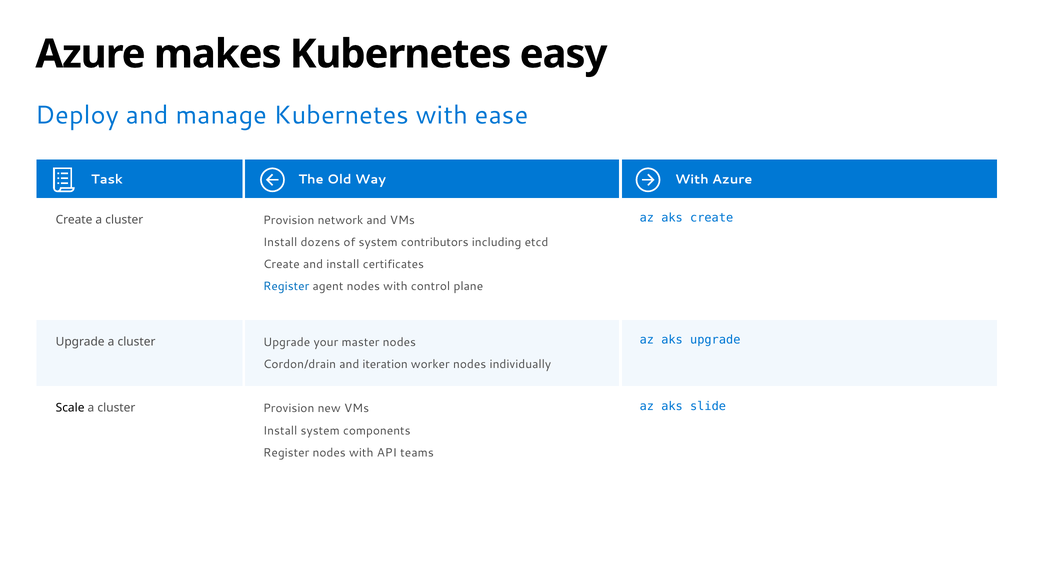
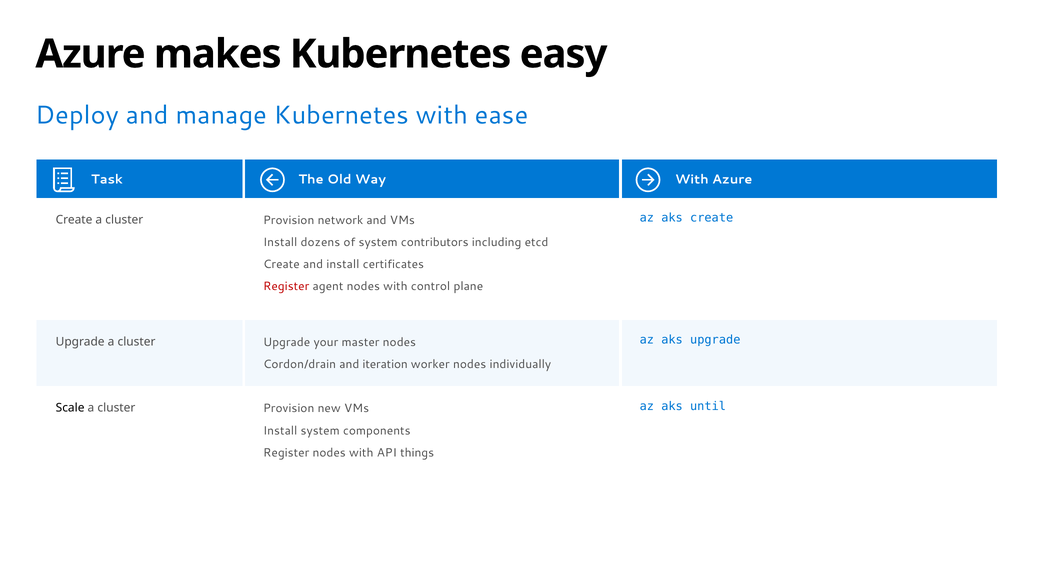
Register at (286, 286) colour: blue -> red
slide: slide -> until
teams: teams -> things
